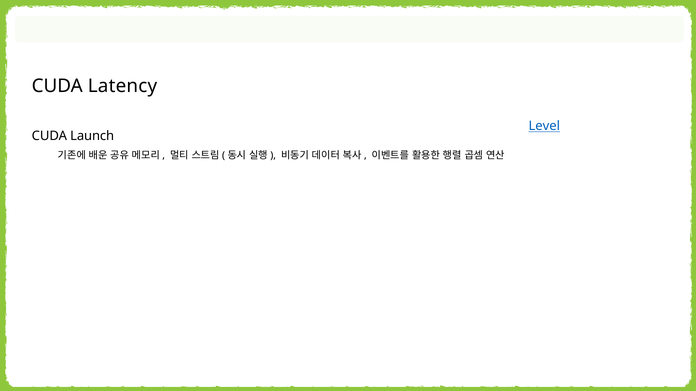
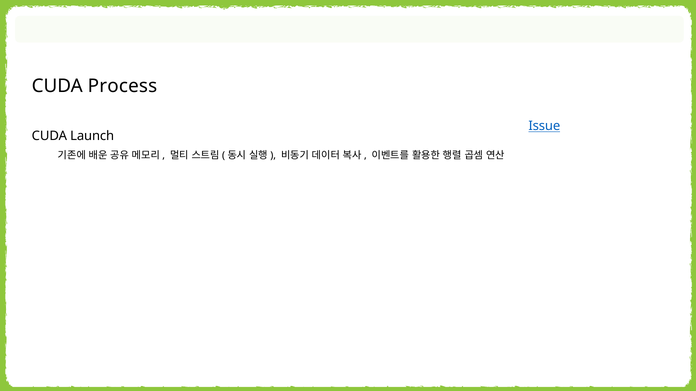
Latency: Latency -> Process
Level: Level -> Issue
